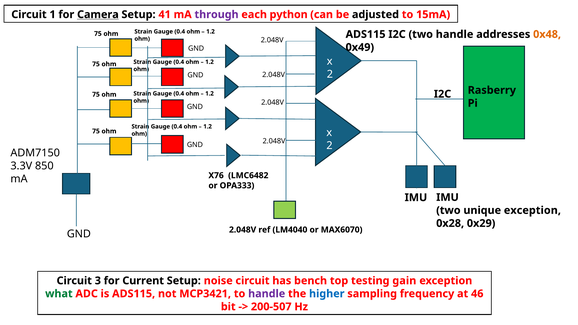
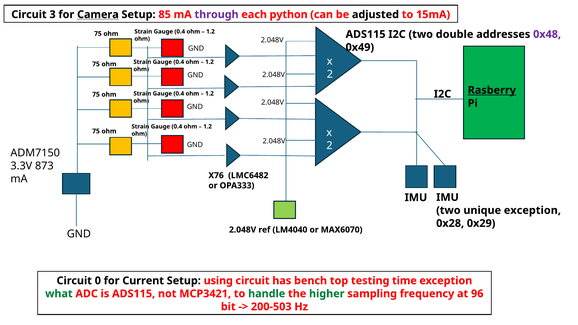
1: 1 -> 3
41: 41 -> 85
two handle: handle -> double
0x48 colour: orange -> purple
Rasberry underline: none -> present
850: 850 -> 873
3: 3 -> 0
noise: noise -> using
gain: gain -> time
handle at (267, 294) colour: purple -> green
higher colour: blue -> green
46: 46 -> 96
200-507: 200-507 -> 200-503
